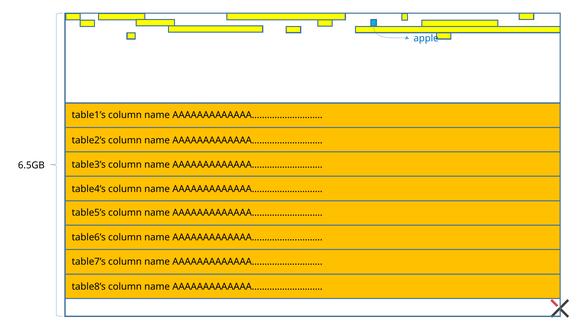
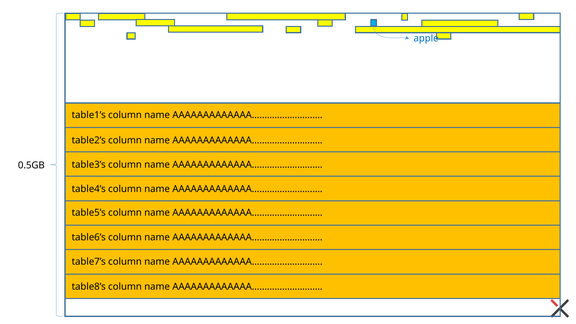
6.5GB: 6.5GB -> 0.5GB
